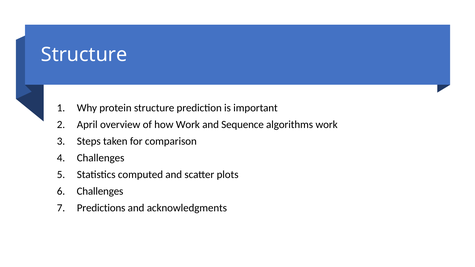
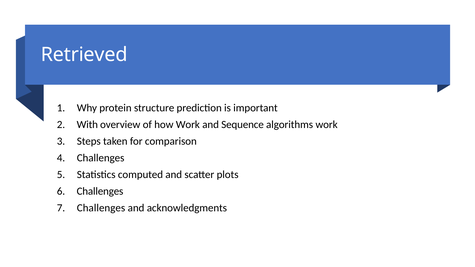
Structure at (84, 55): Structure -> Retrieved
April: April -> With
Predictions at (101, 208): Predictions -> Challenges
